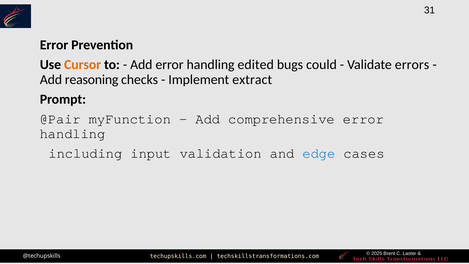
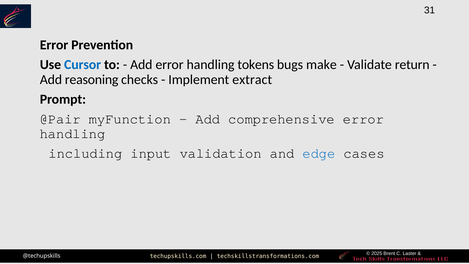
Cursor colour: orange -> blue
edited: edited -> tokens
could: could -> make
errors: errors -> return
